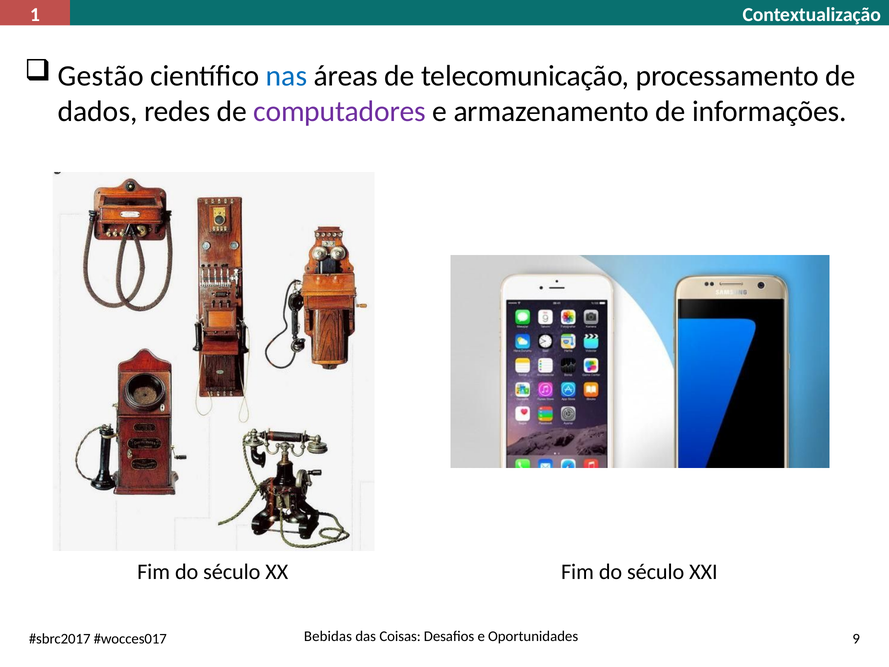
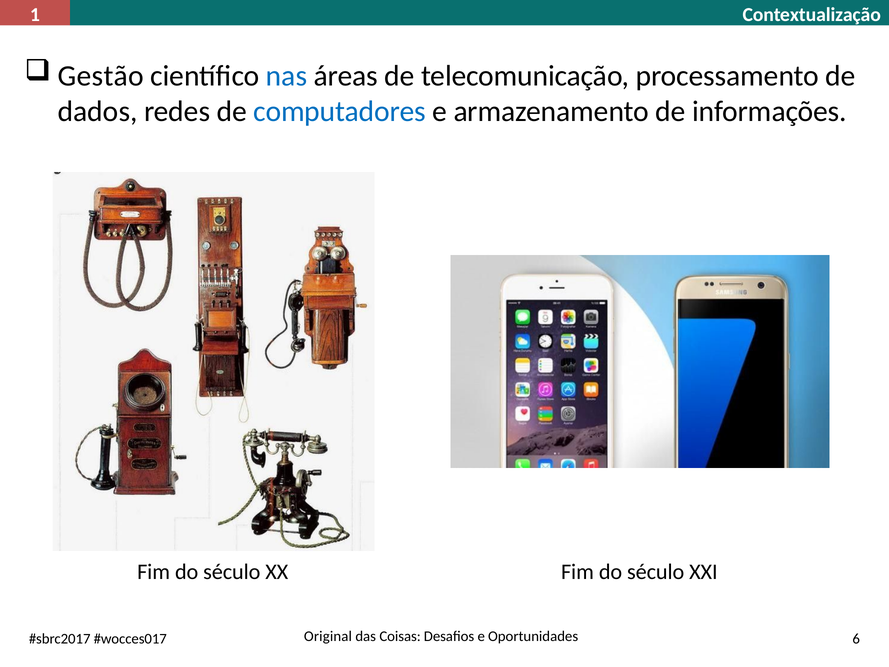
computadores colour: purple -> blue
Bebidas: Bebidas -> Original
9: 9 -> 6
